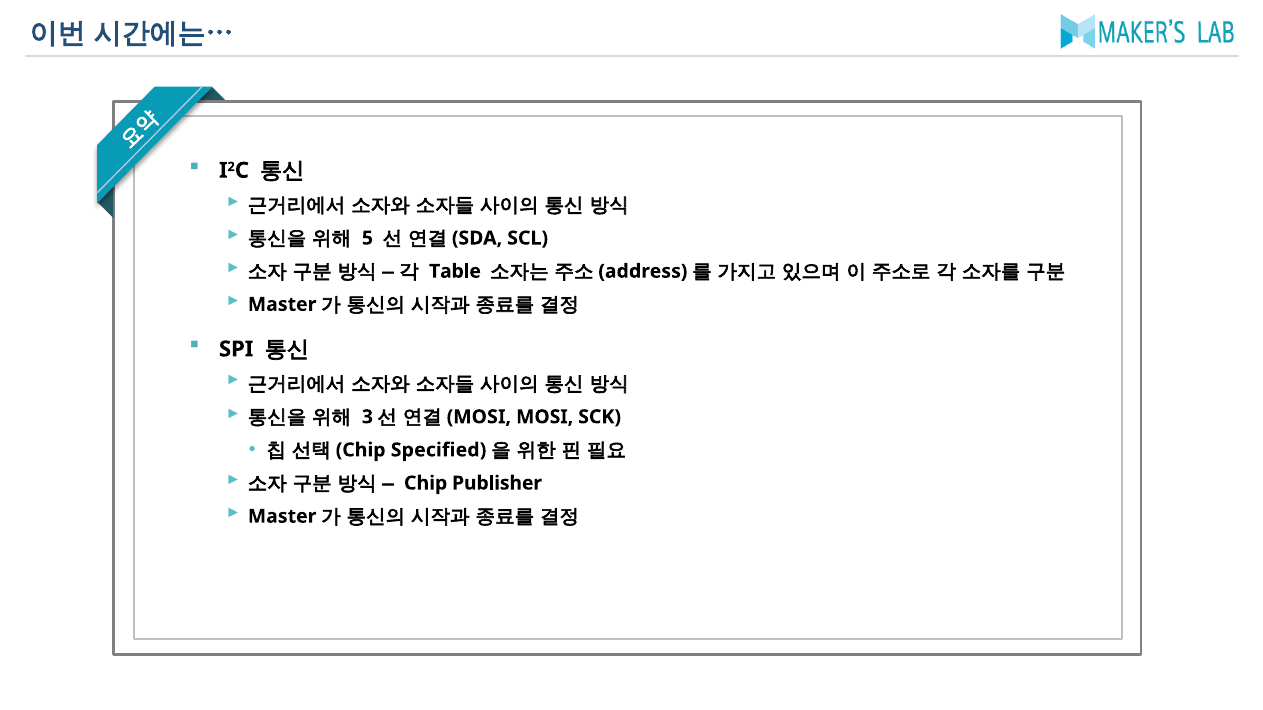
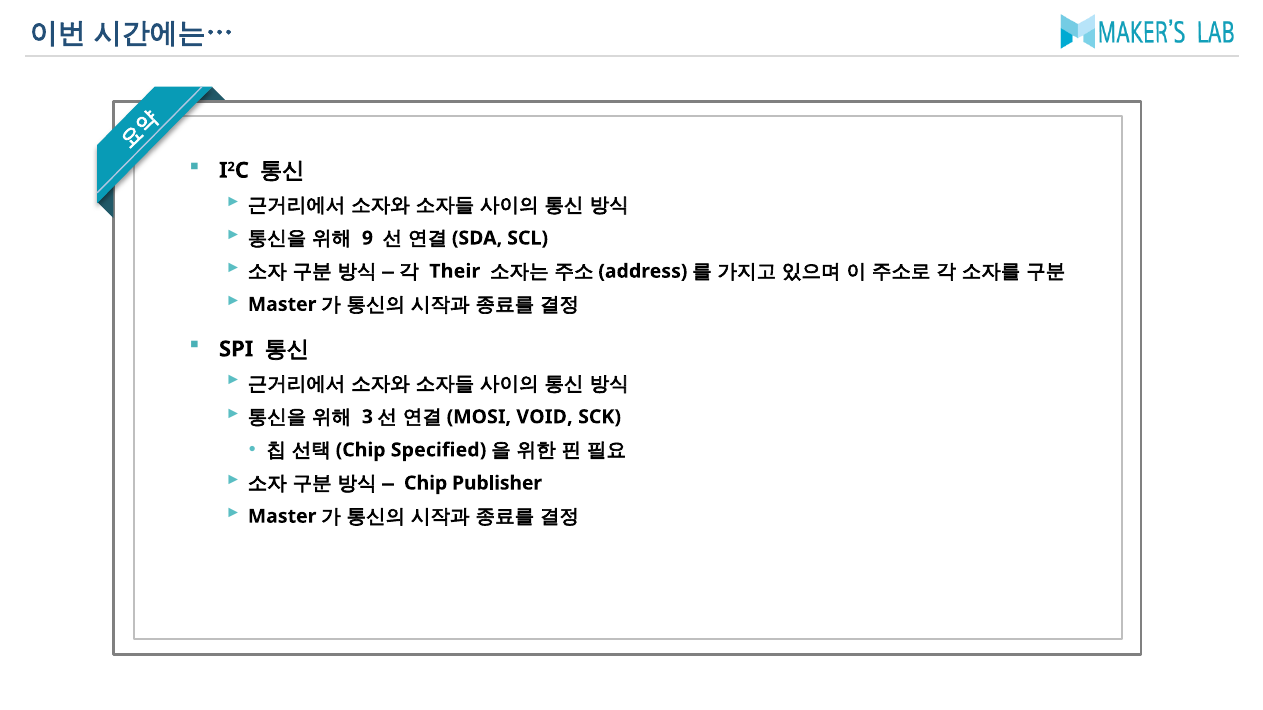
5: 5 -> 9
Table: Table -> Their
MOSI at (545, 417): MOSI -> VOID
